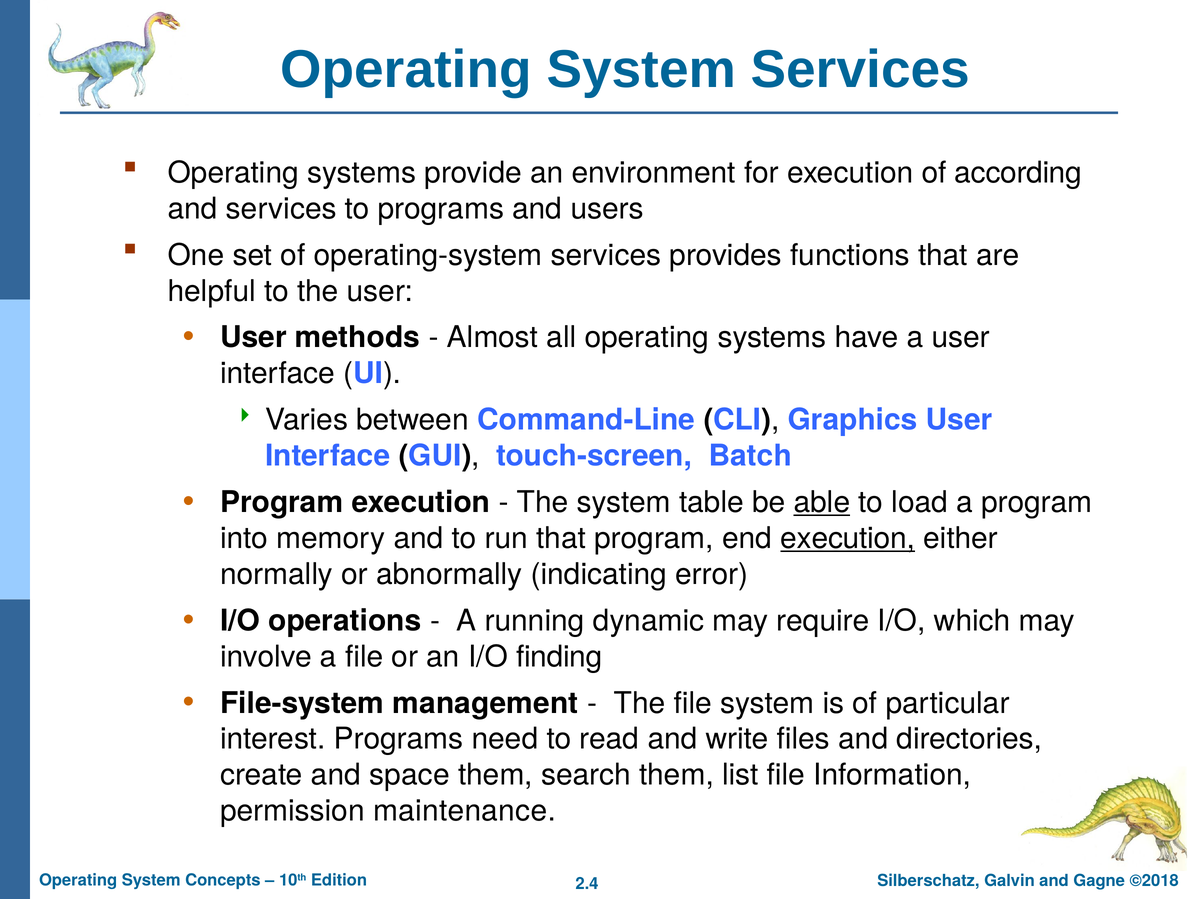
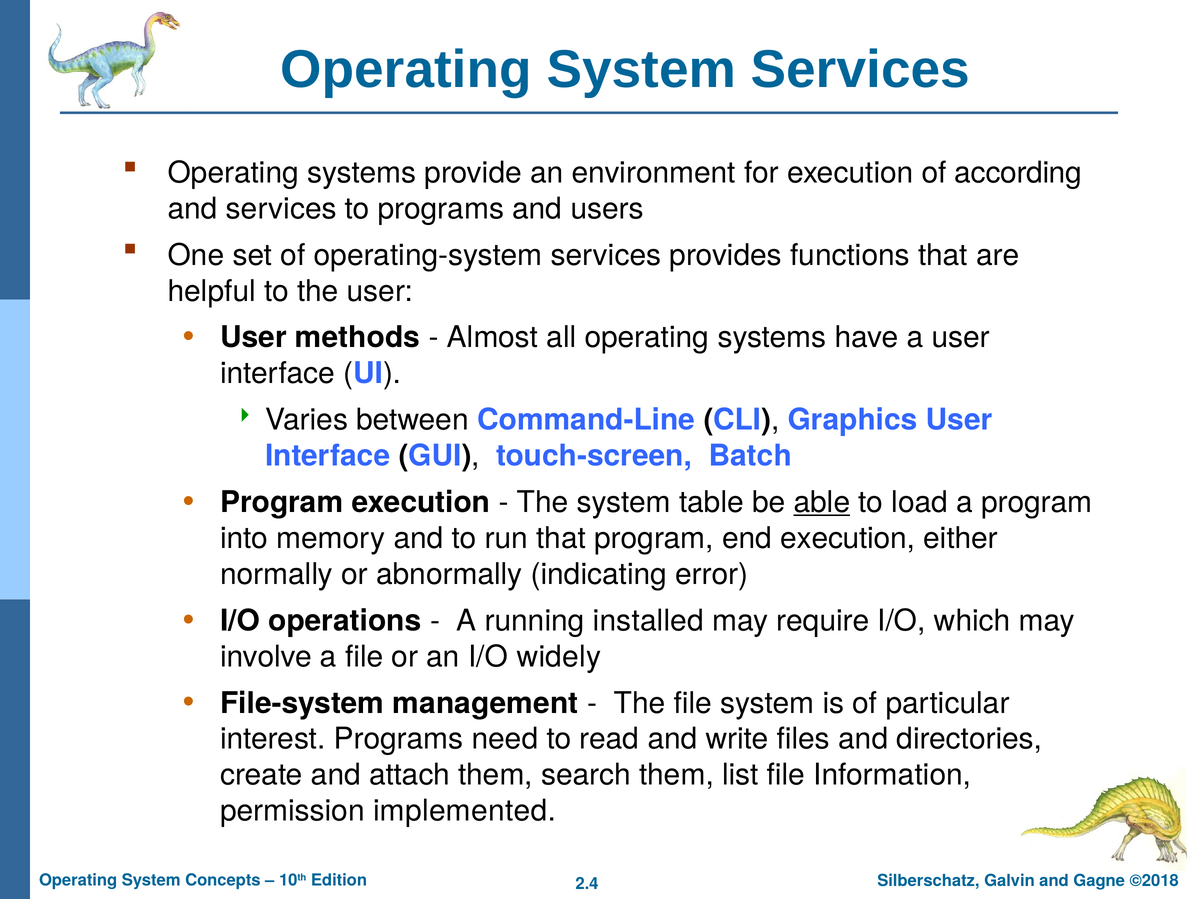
execution at (848, 538) underline: present -> none
dynamic: dynamic -> installed
finding: finding -> widely
space: space -> attach
maintenance: maintenance -> implemented
